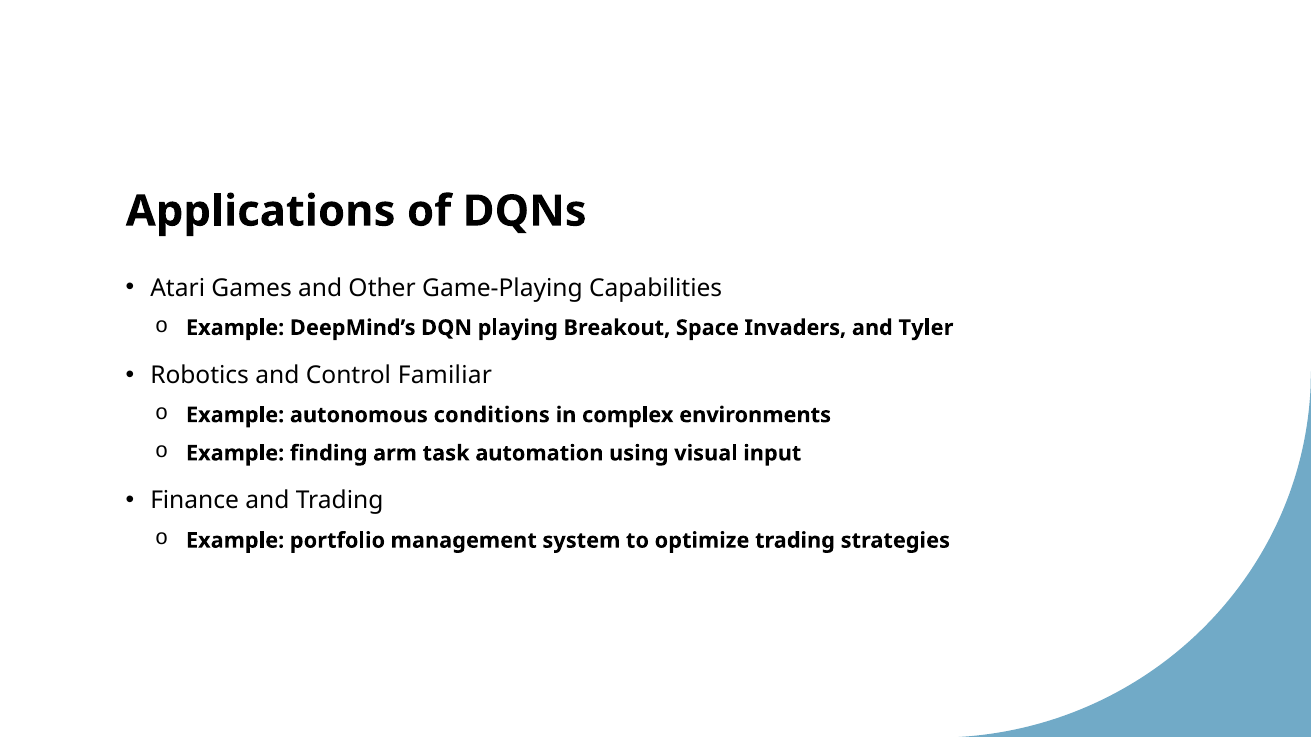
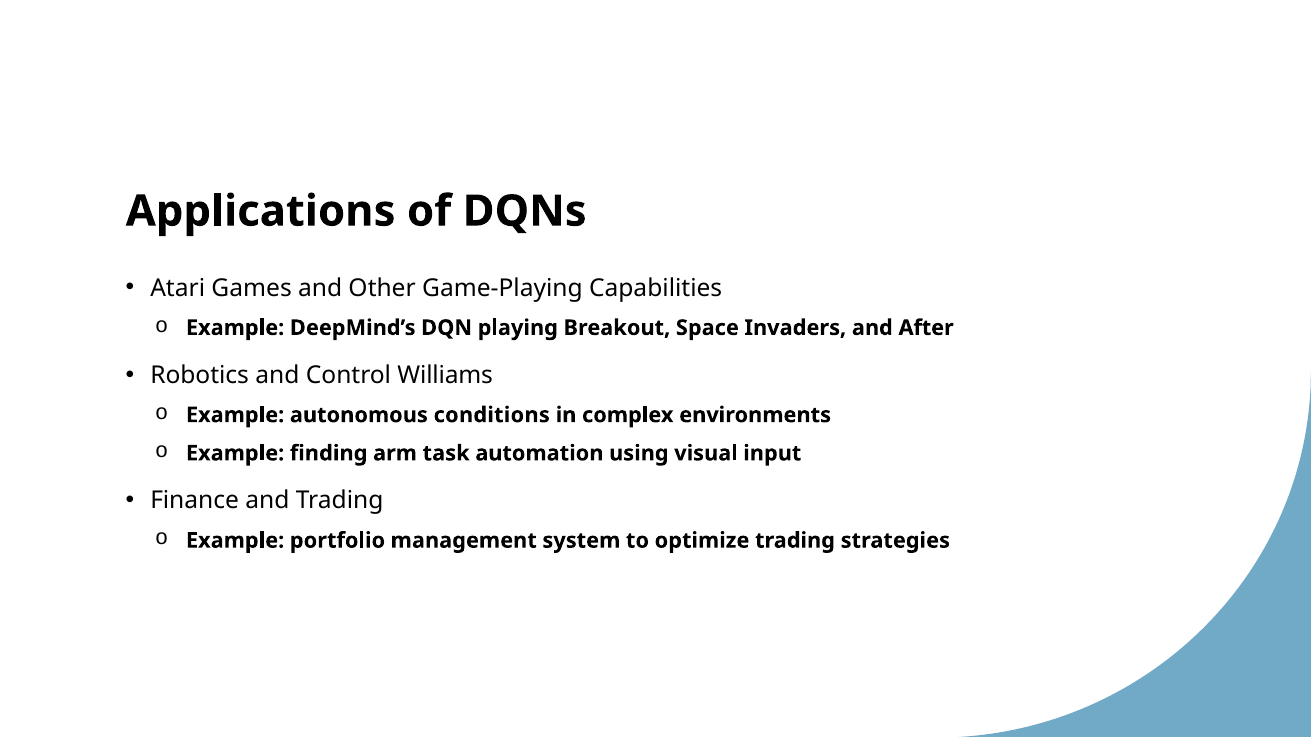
Tyler: Tyler -> After
Familiar: Familiar -> Williams
